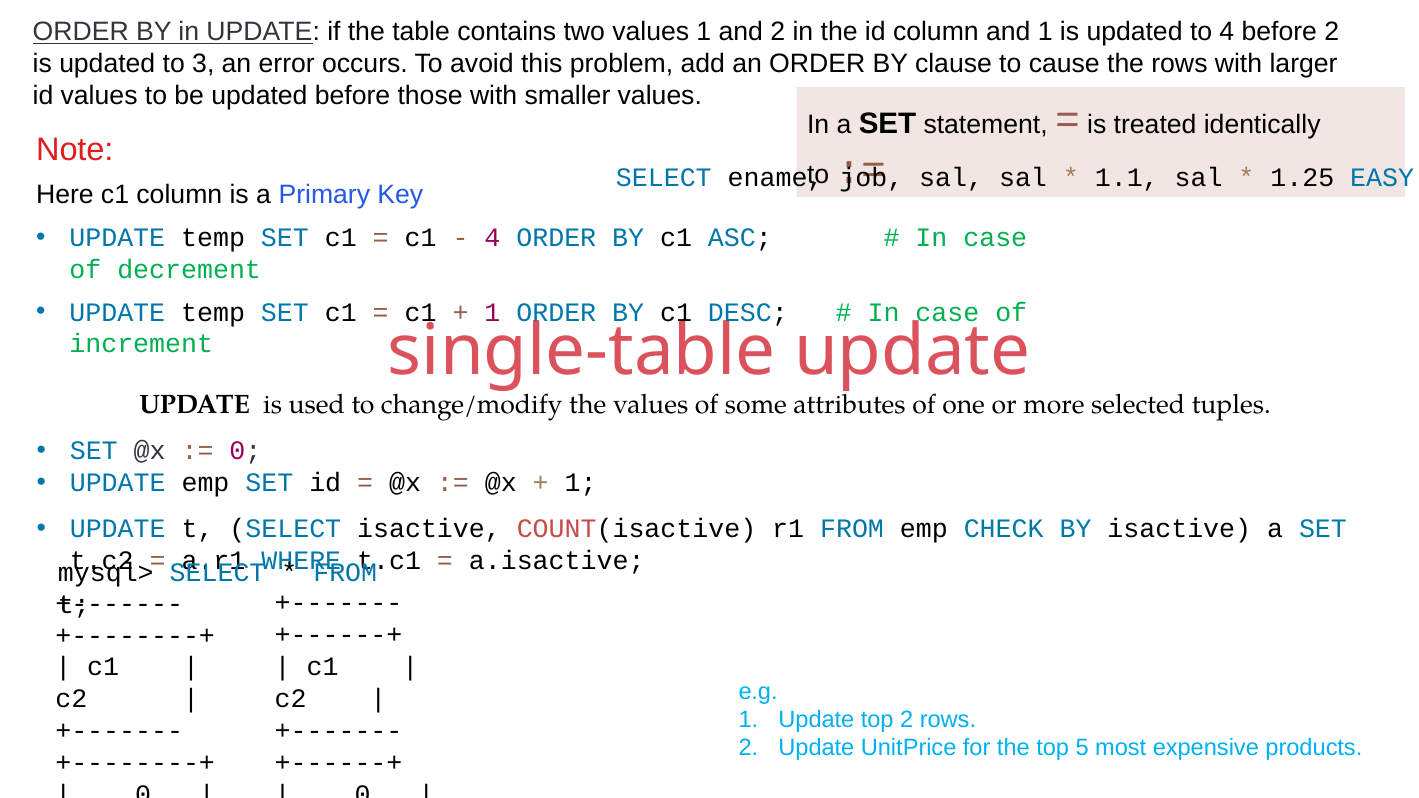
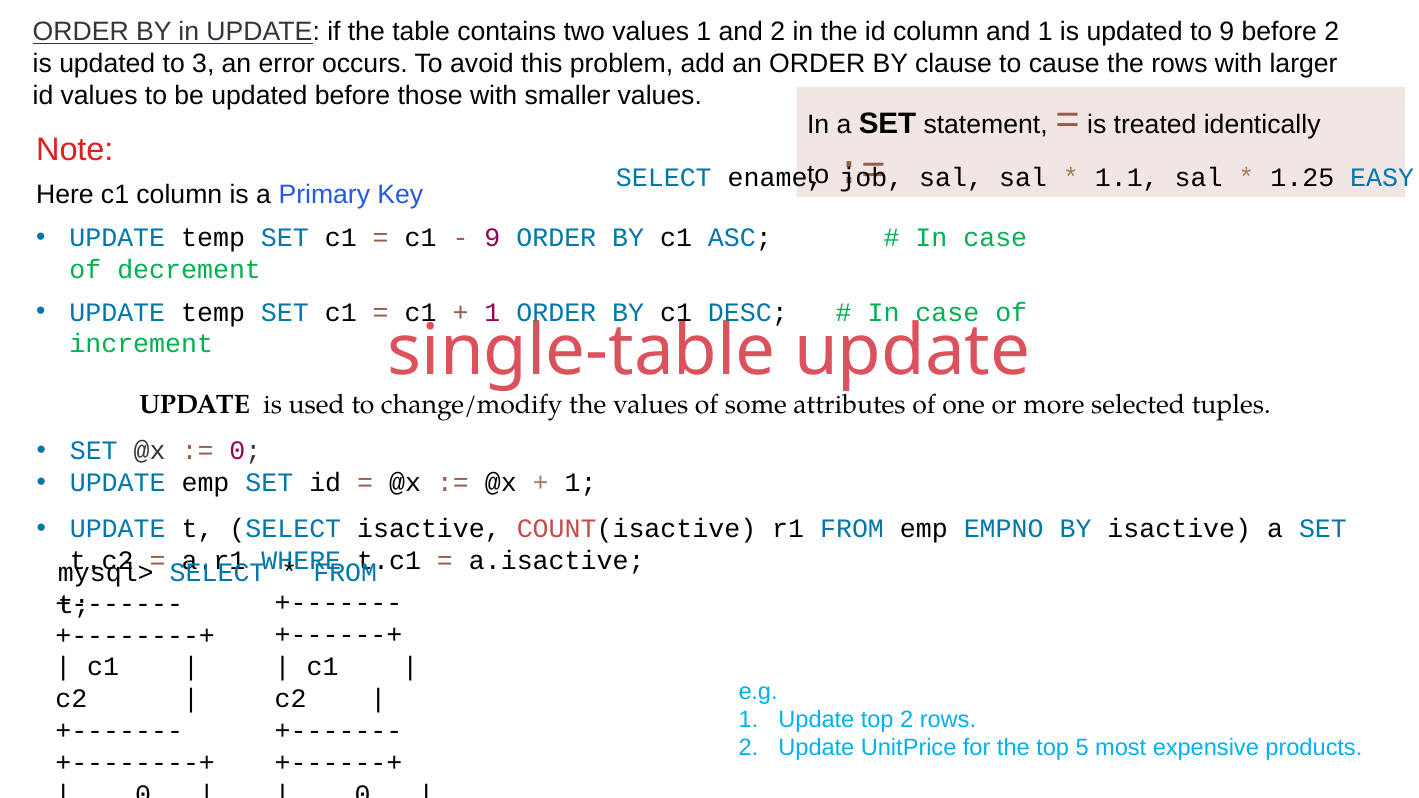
to 4: 4 -> 9
4 at (492, 238): 4 -> 9
CHECK: CHECK -> EMPNO
